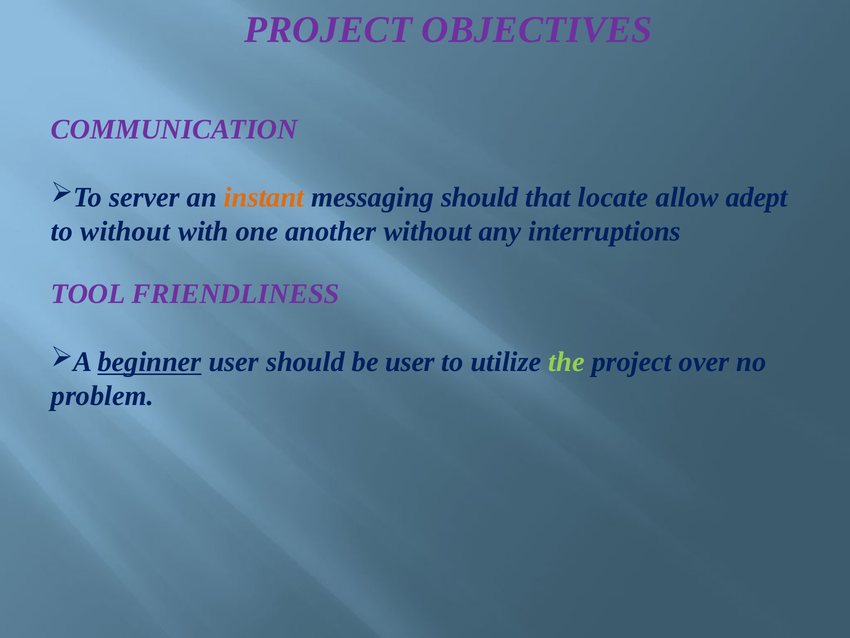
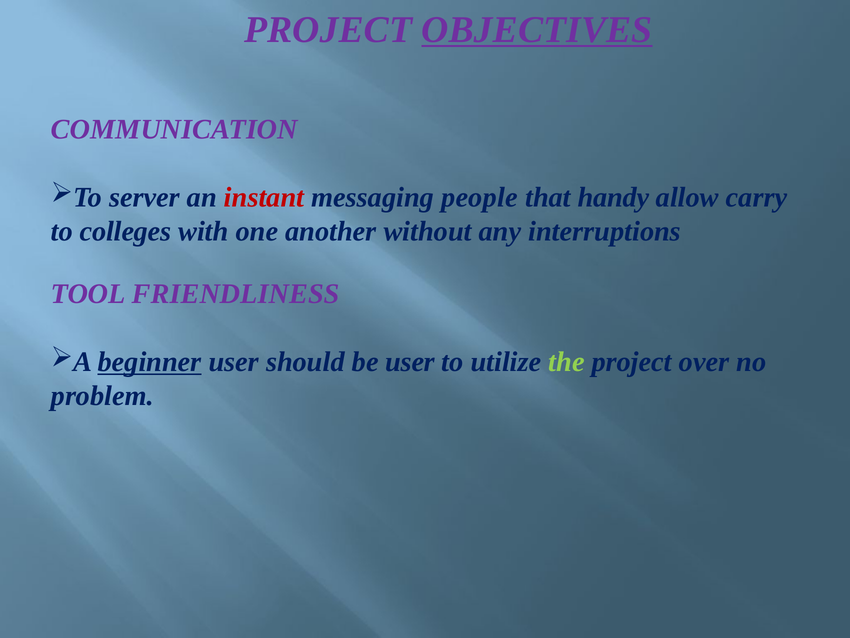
OBJECTIVES underline: none -> present
instant colour: orange -> red
messaging should: should -> people
locate: locate -> handy
adept: adept -> carry
to without: without -> colleges
